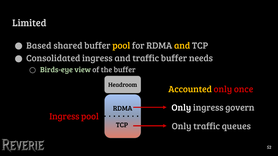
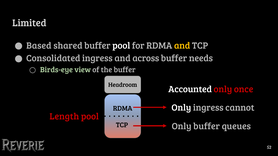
pool at (121, 46) colour: yellow -> white
and traffic: traffic -> across
Accounted colour: yellow -> white
govern: govern -> cannot
Ingress at (64, 117): Ingress -> Length
Only traffic: traffic -> buffer
